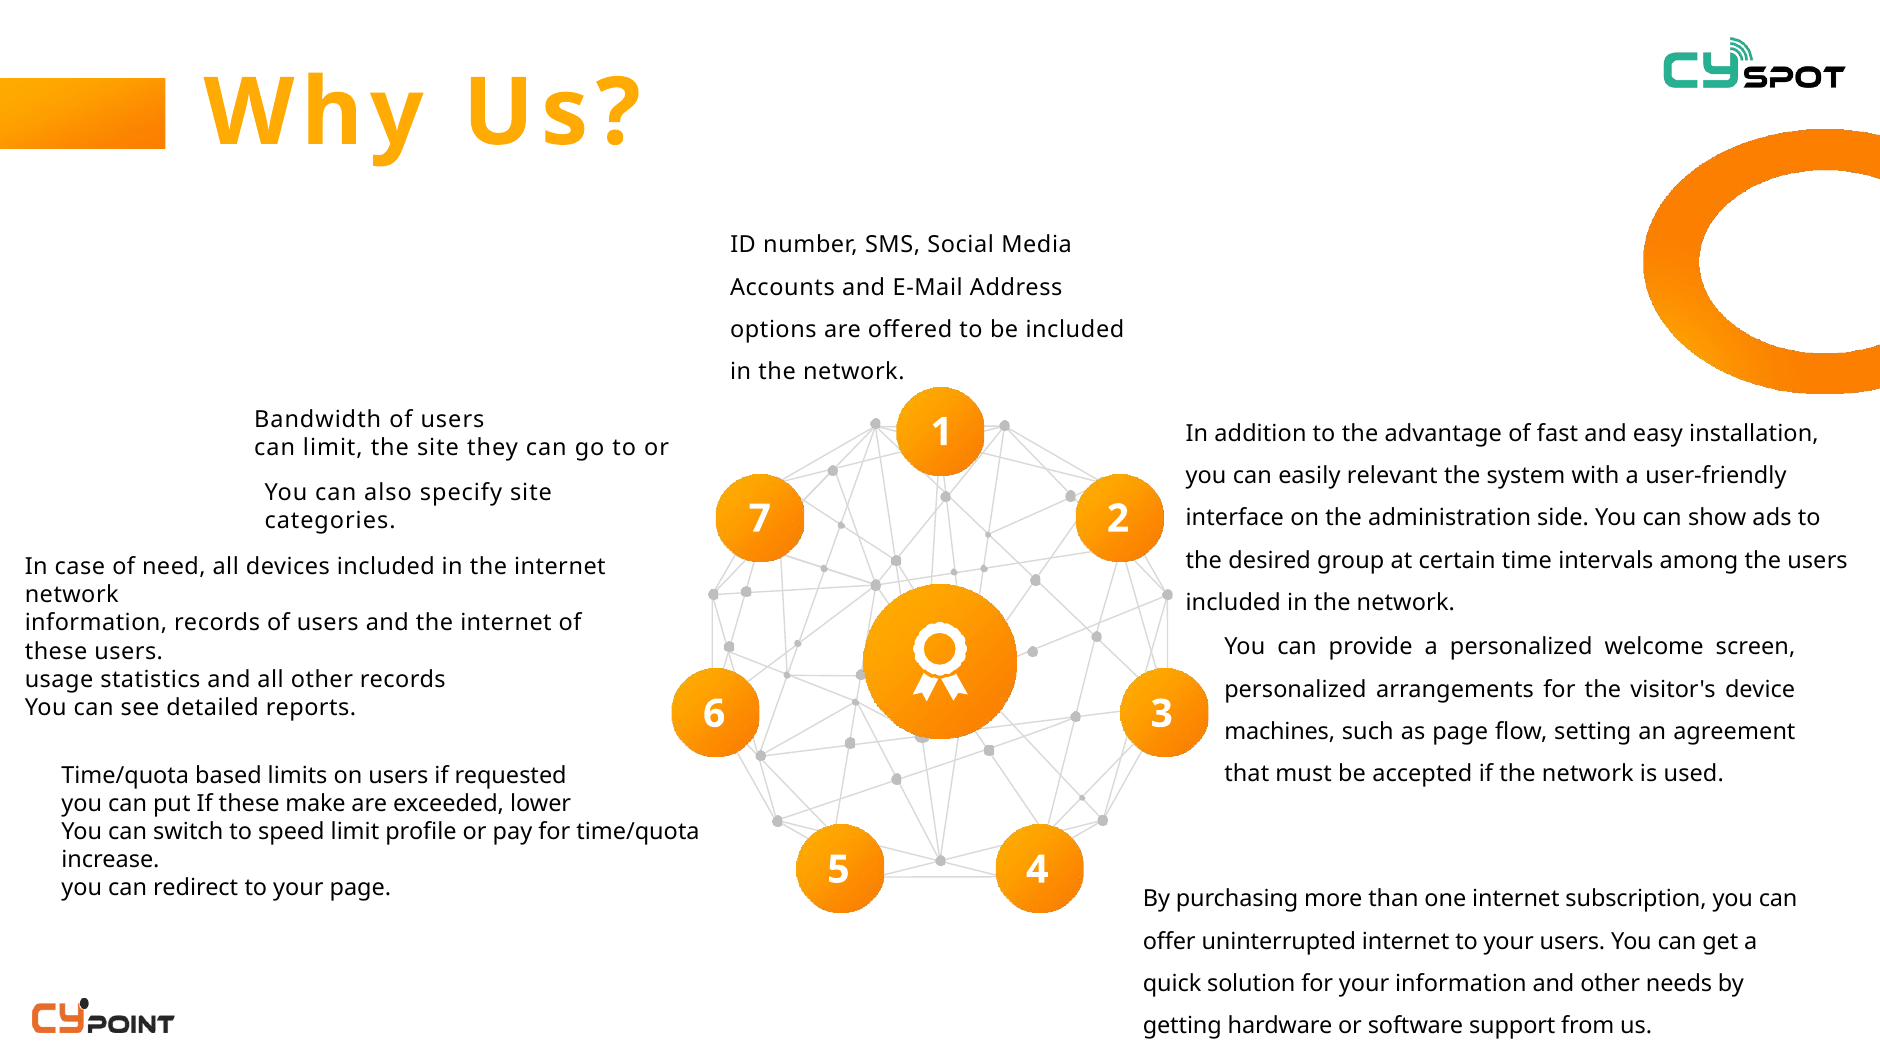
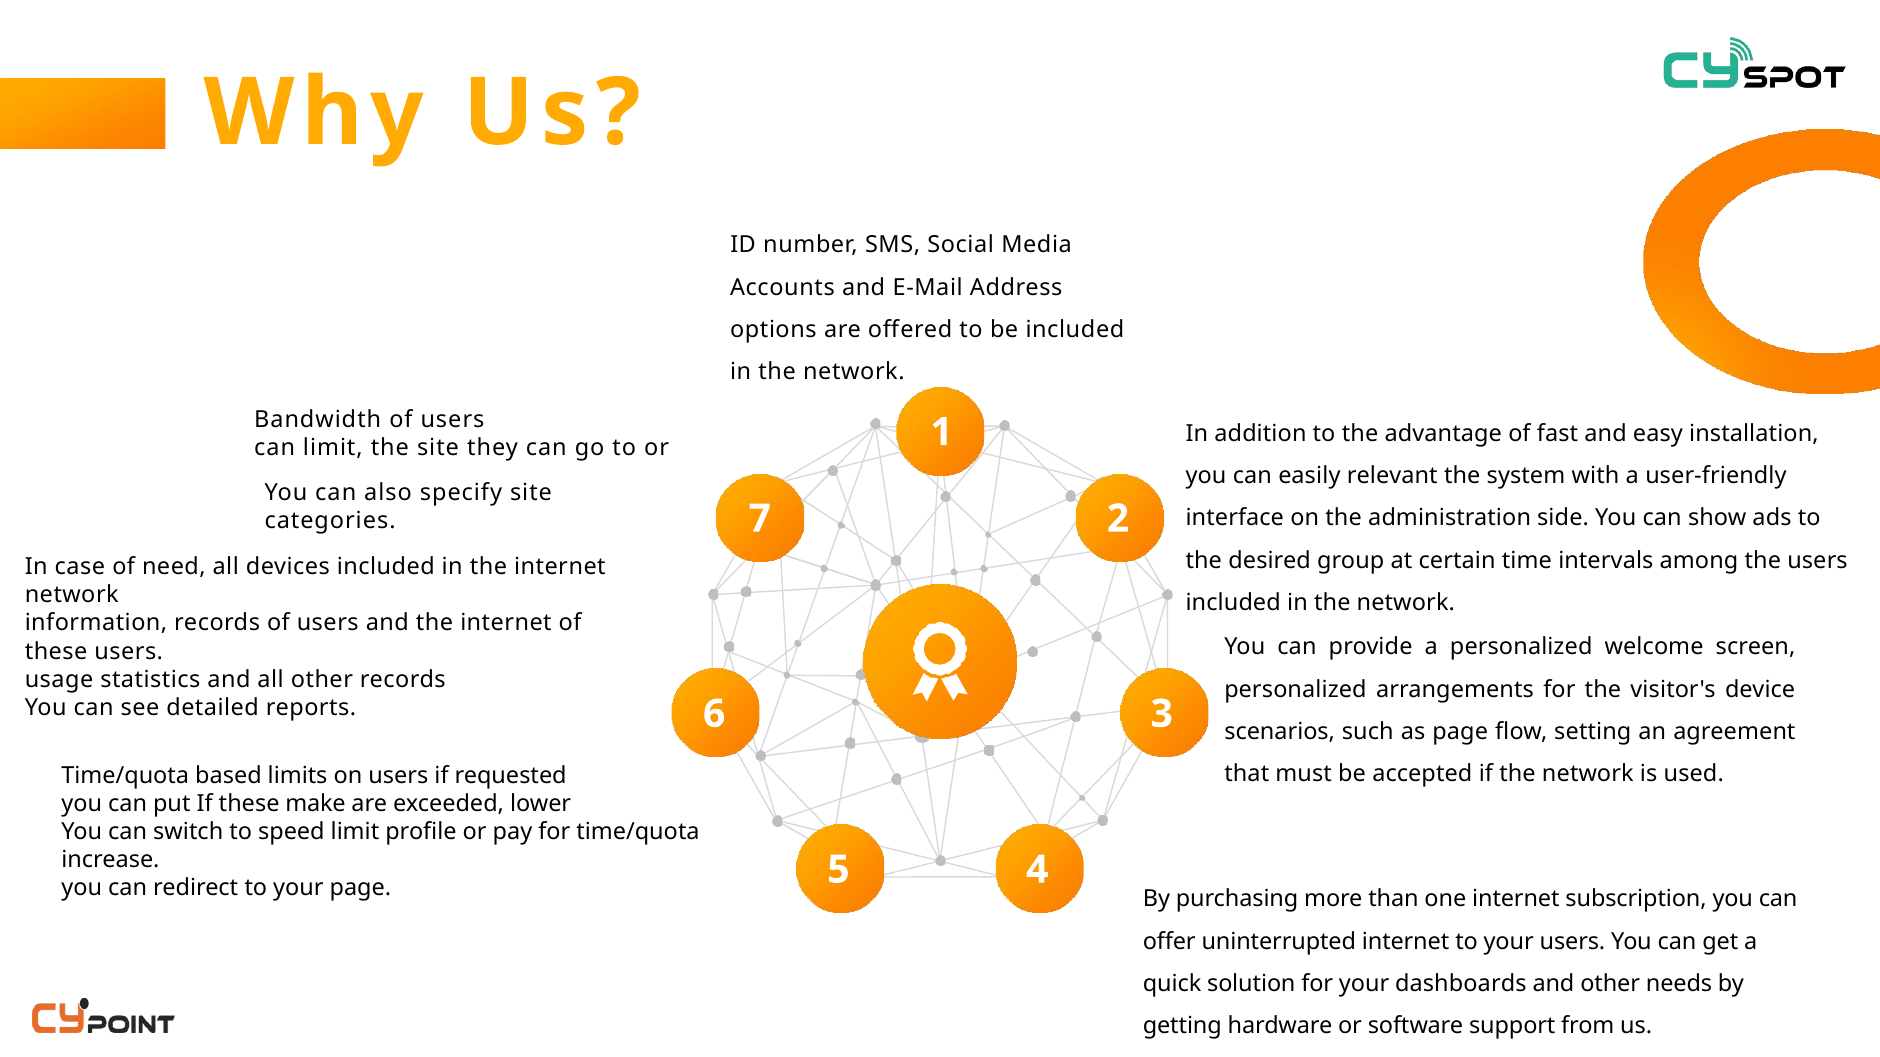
machines: machines -> scenarios
your information: information -> dashboards
